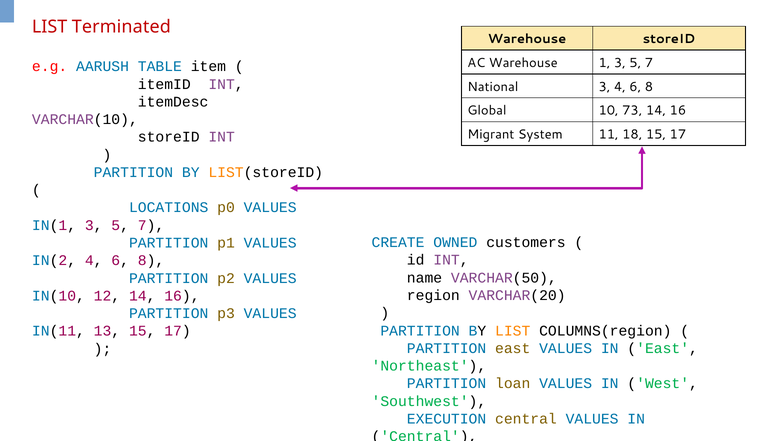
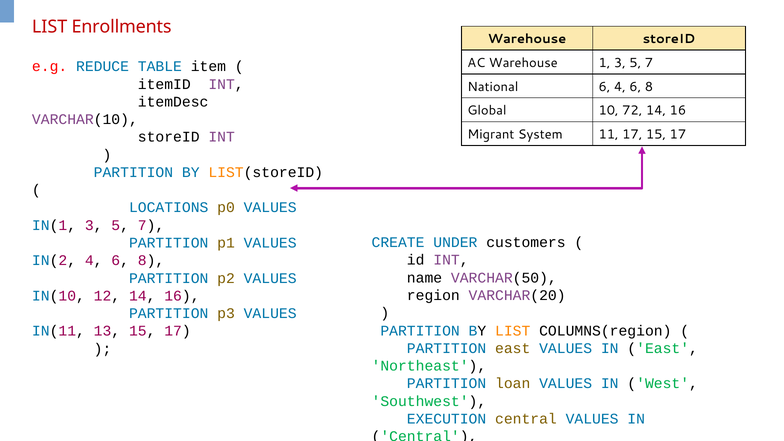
Terminated: Terminated -> Enrollments
AARUSH: AARUSH -> REDUCE
National 3: 3 -> 6
73: 73 -> 72
11 18: 18 -> 17
OWNED: OWNED -> UNDER
